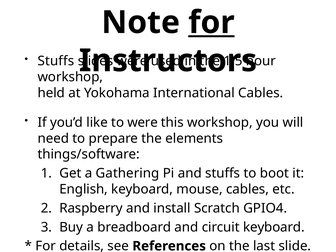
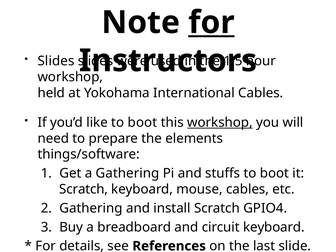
Stuffs at (56, 61): Stuffs -> Slides
like to were: were -> boot
workshop at (220, 122) underline: none -> present
English at (84, 189): English -> Scratch
Raspberry at (91, 208): Raspberry -> Gathering
